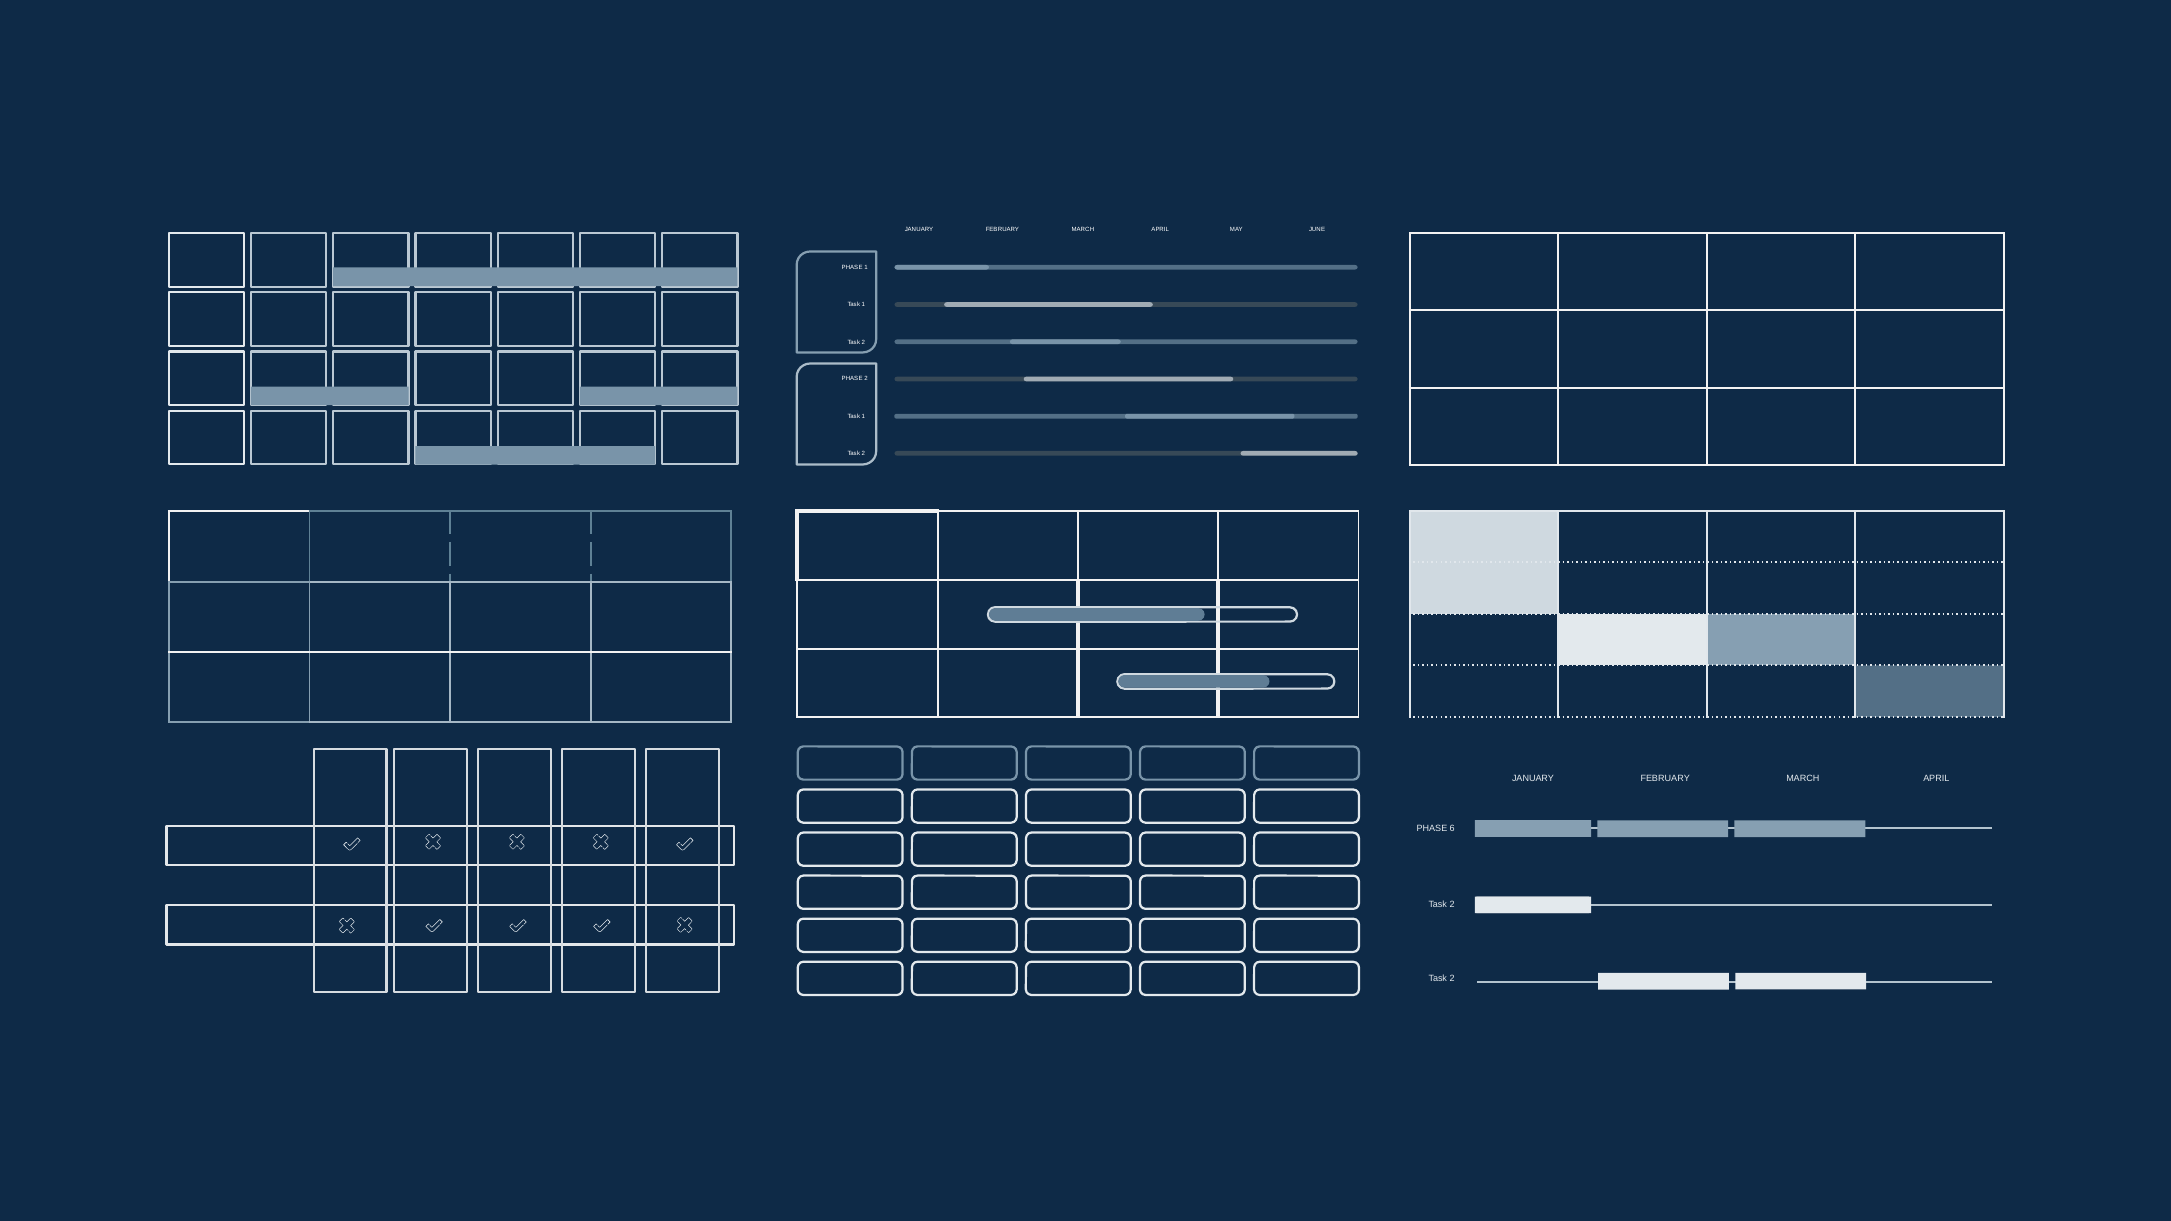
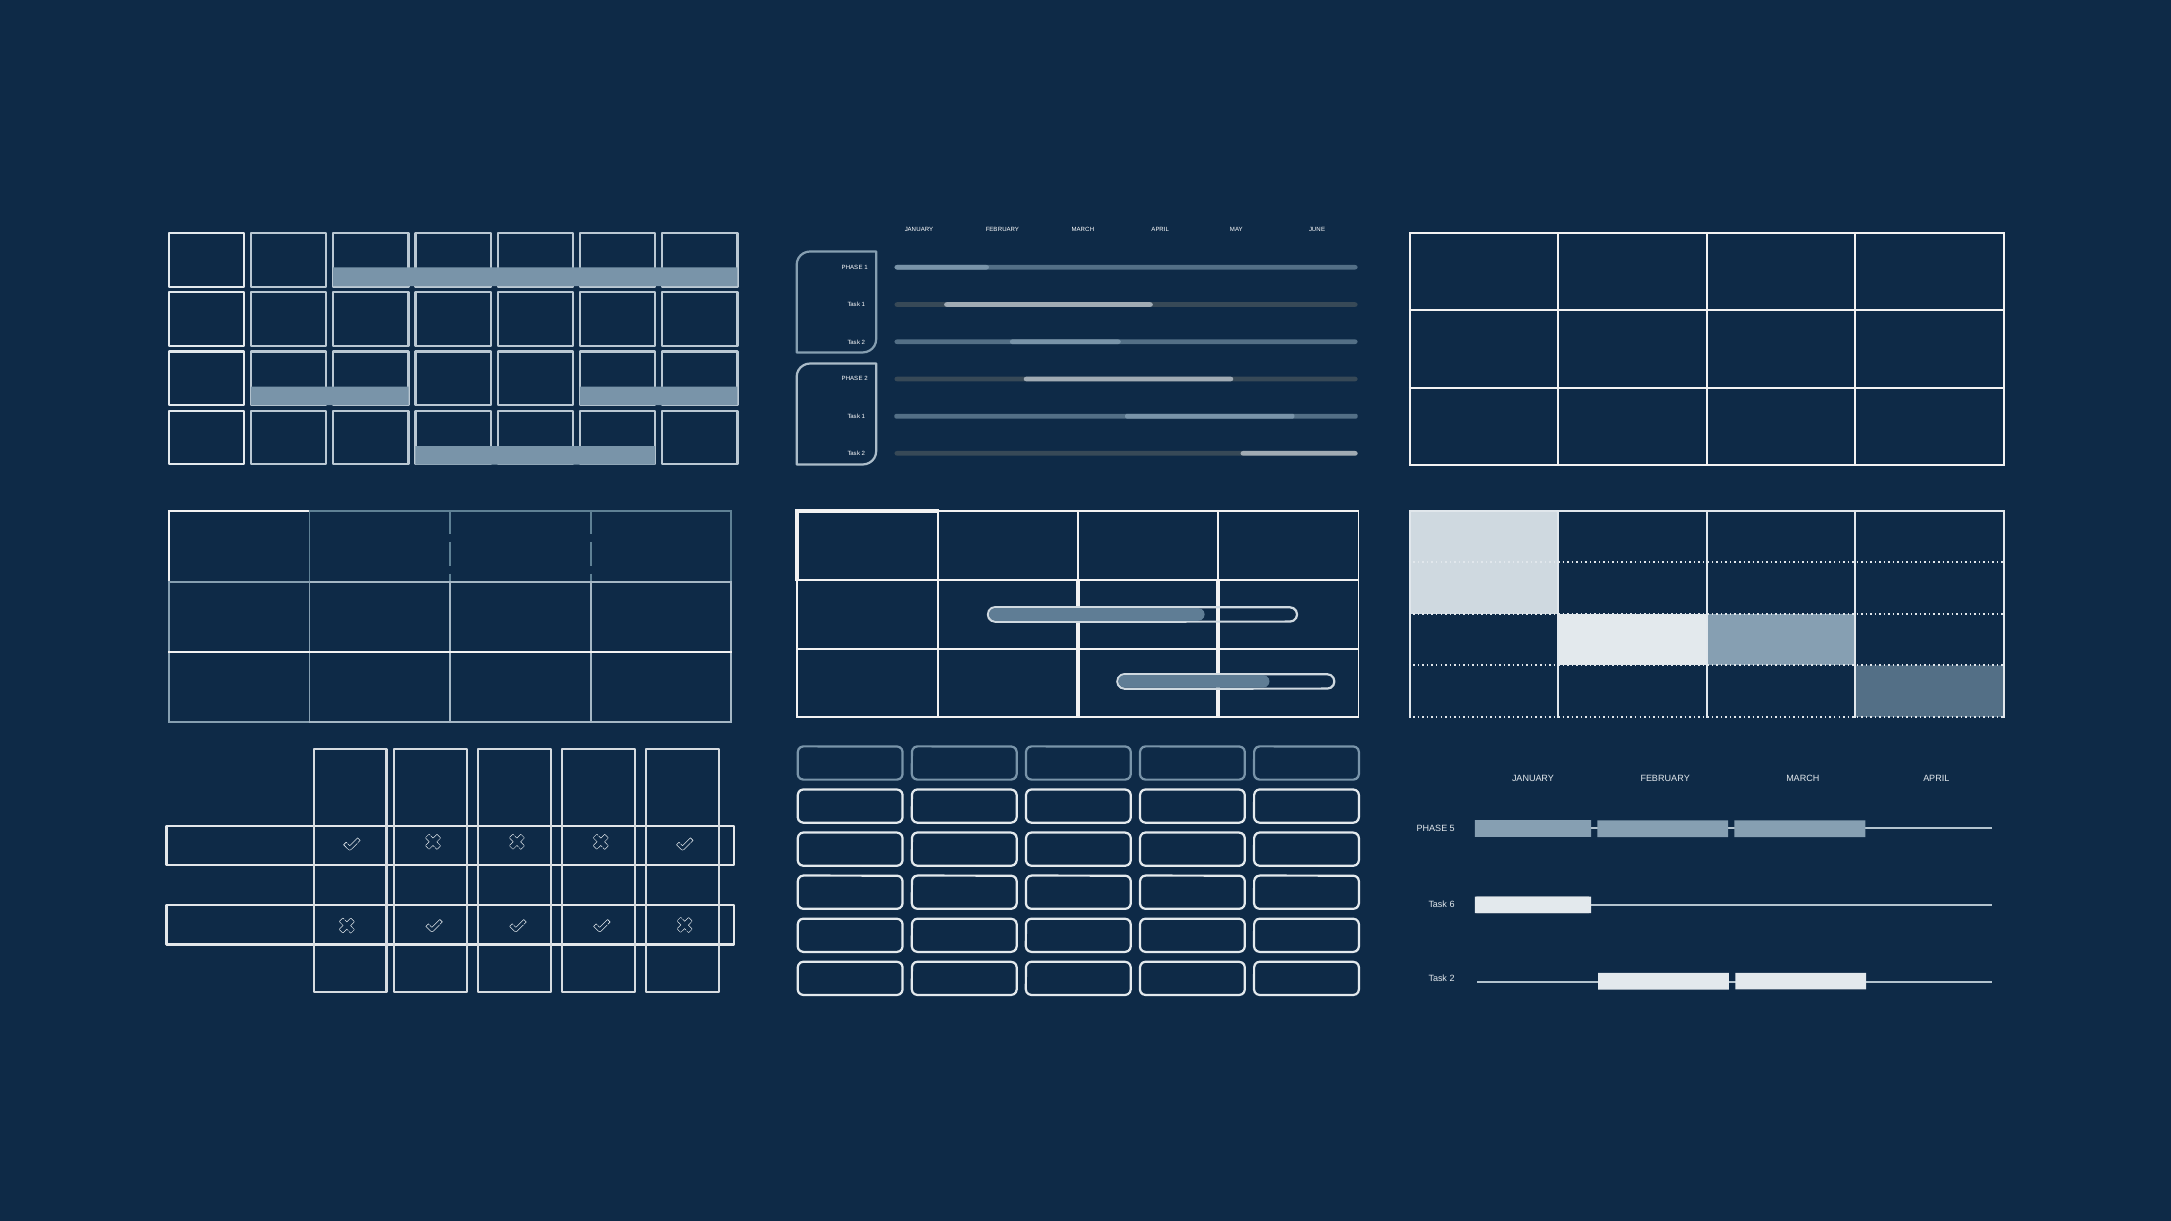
6: 6 -> 5
2 at (1452, 904): 2 -> 6
